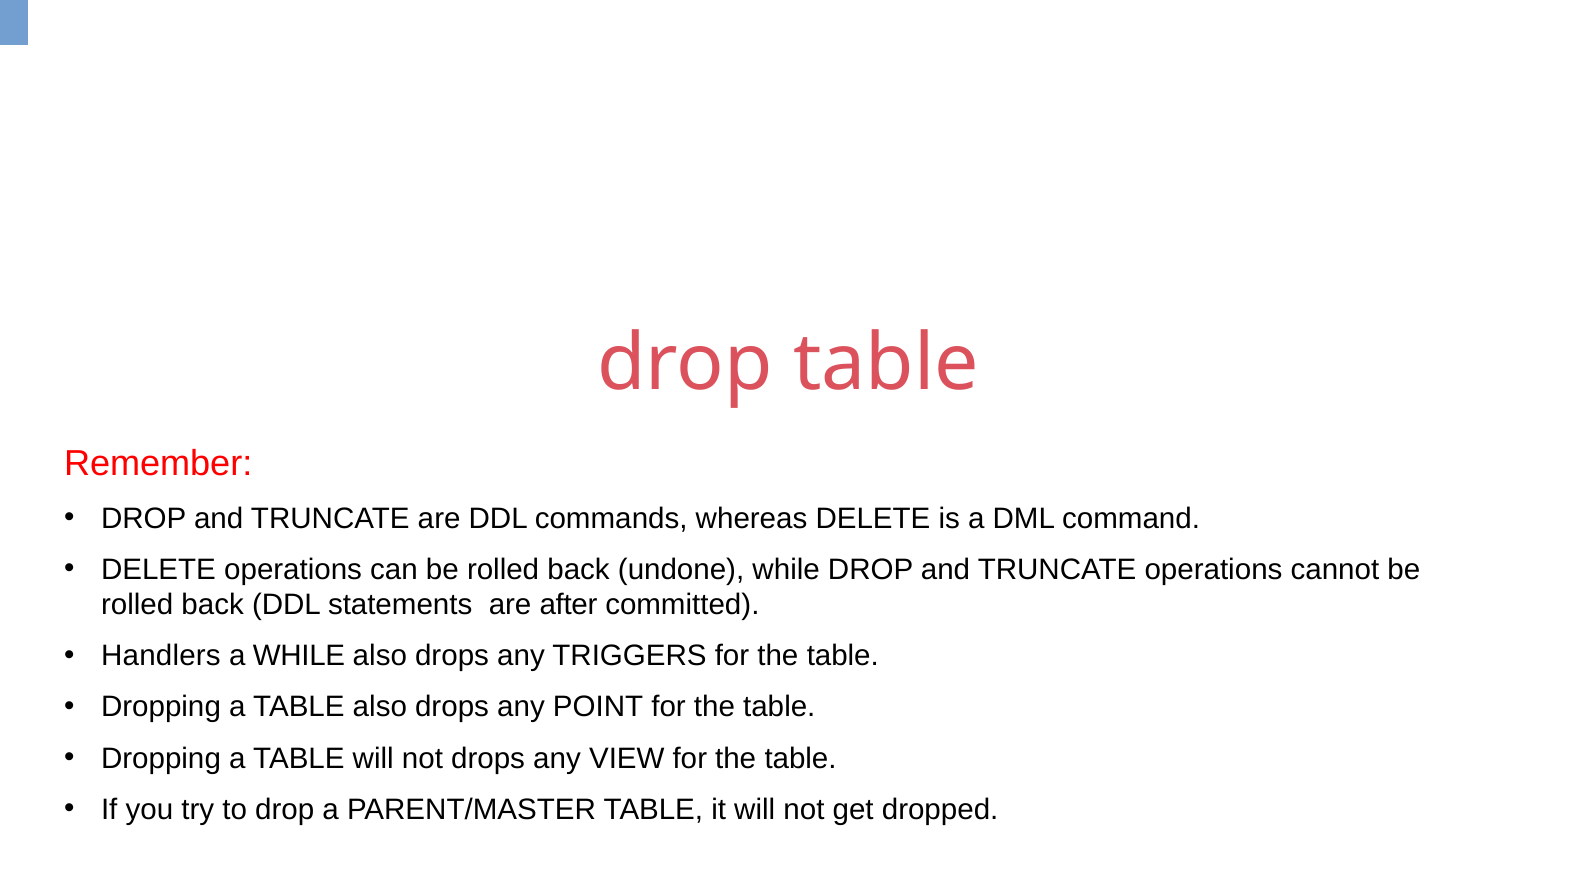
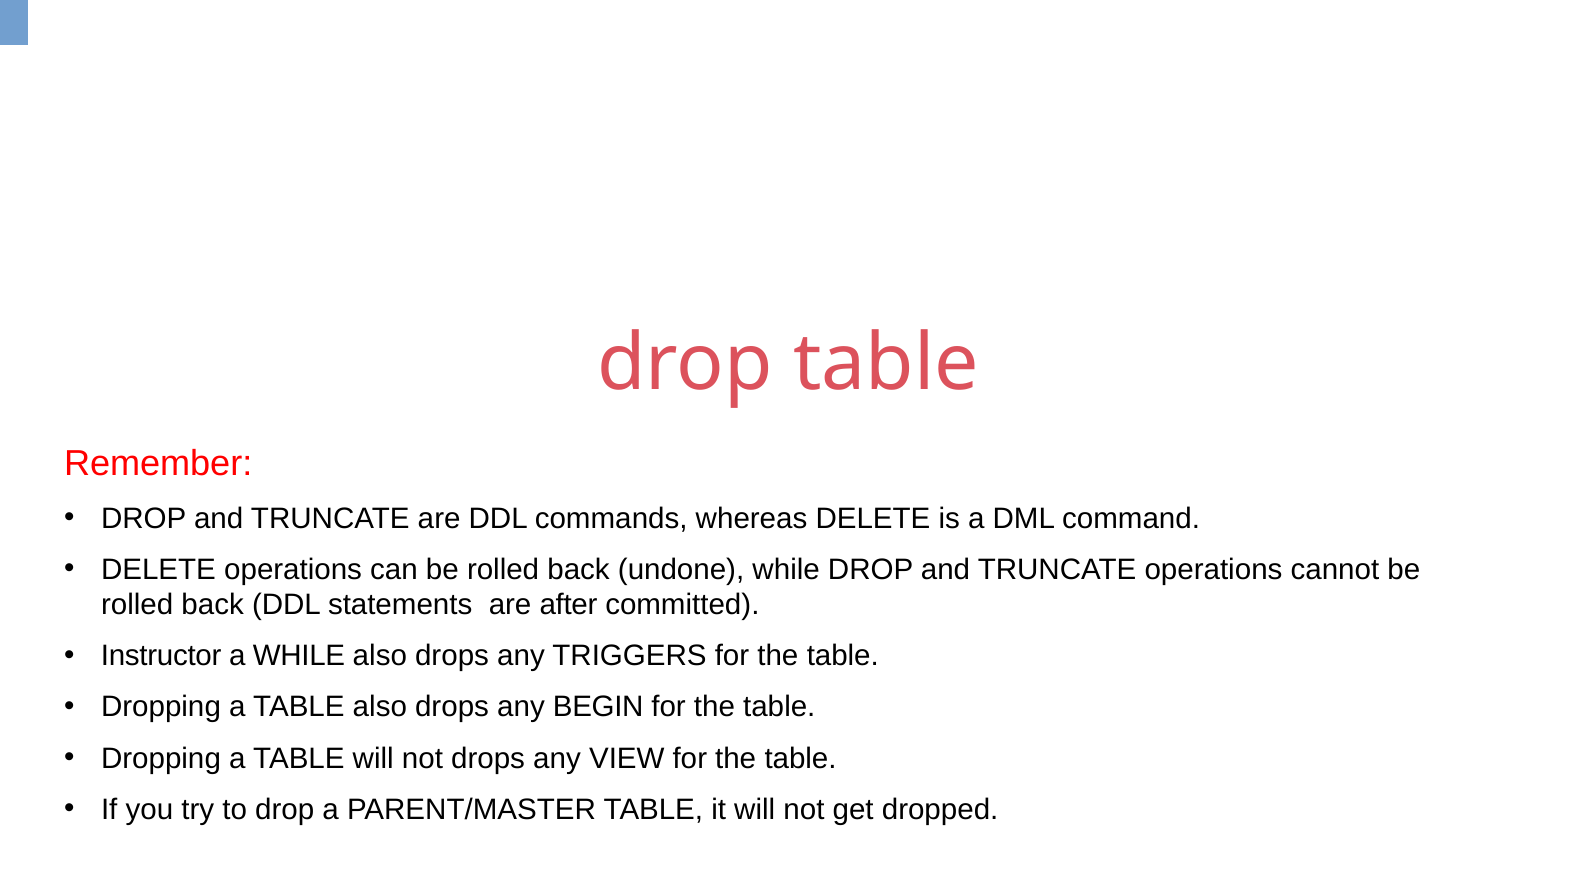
Handlers: Handlers -> Instructor
POINT: POINT -> BEGIN
